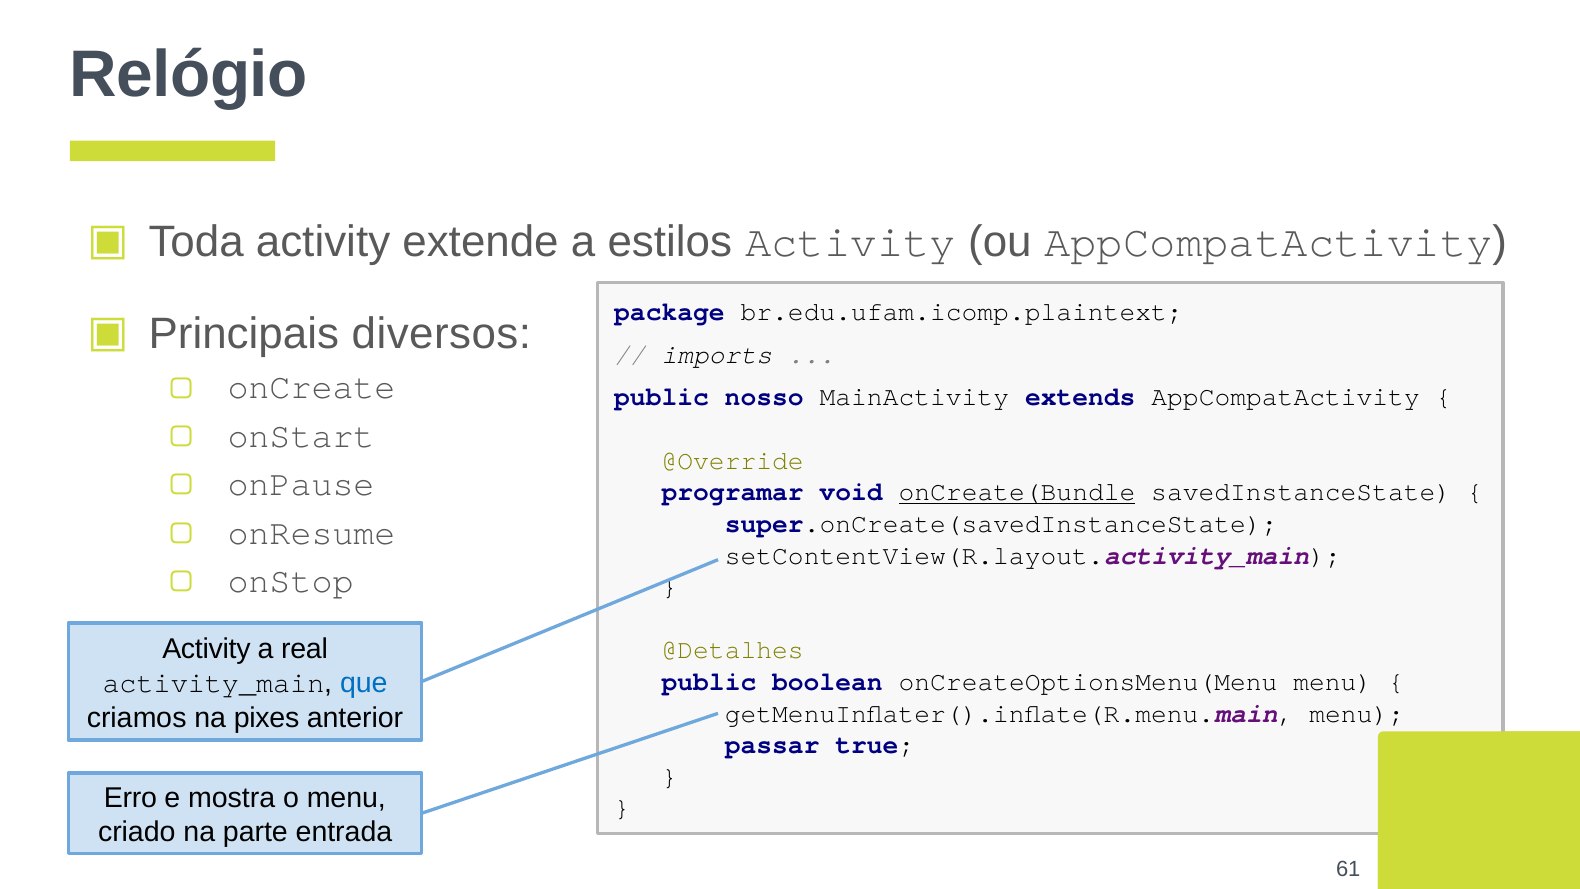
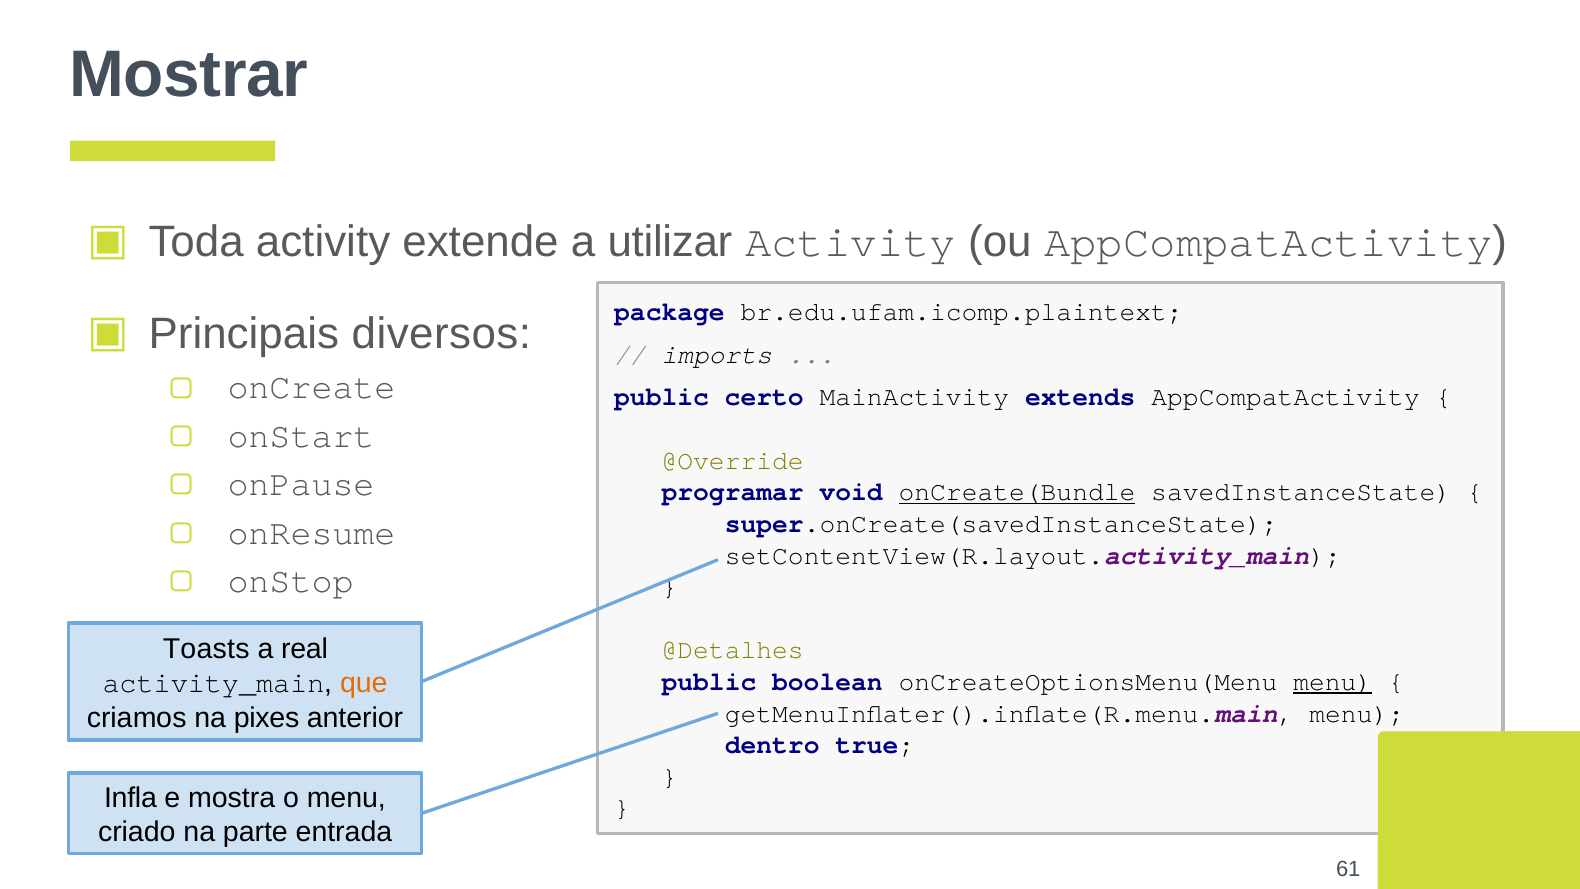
Relógio: Relógio -> Mostrar
estilos: estilos -> utilizar
nosso: nosso -> certo
Activity at (206, 649): Activity -> Toasts
que colour: blue -> orange
menu at (1333, 682) underline: none -> present
passar: passar -> dentro
Erro: Erro -> Infla
